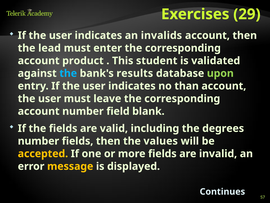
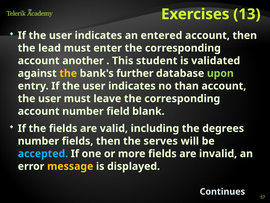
29: 29 -> 13
invalids: invalids -> entered
product: product -> another
the at (68, 73) colour: light blue -> yellow
results: results -> further
values: values -> serves
accepted colour: yellow -> light blue
